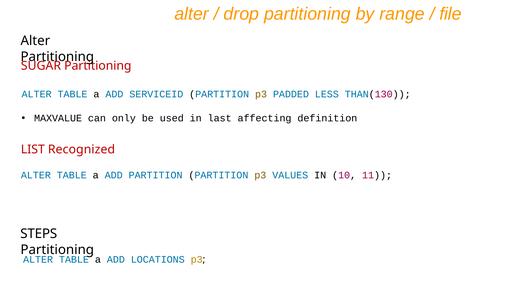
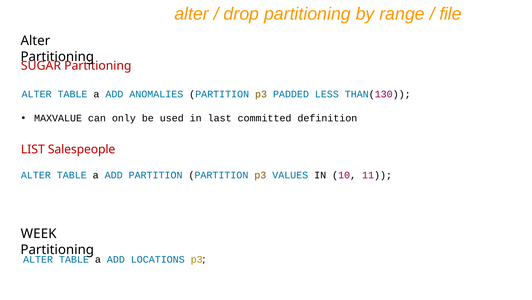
SERVICEID: SERVICEID -> ANOMALIES
affecting: affecting -> committed
Recognized: Recognized -> Salespeople
STEPS: STEPS -> WEEK
